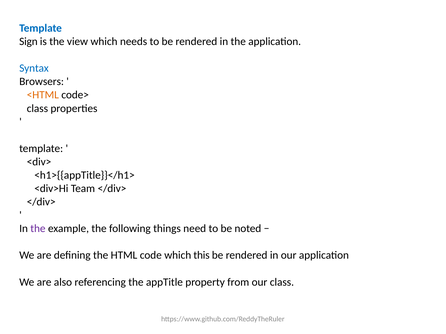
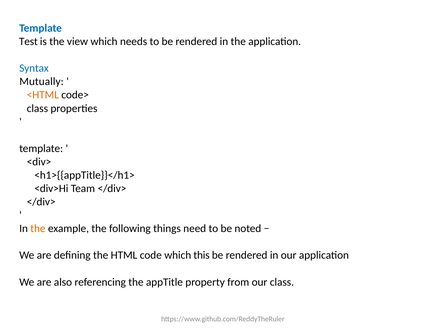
Sign: Sign -> Test
Browsers: Browsers -> Mutually
the at (38, 229) colour: purple -> orange
